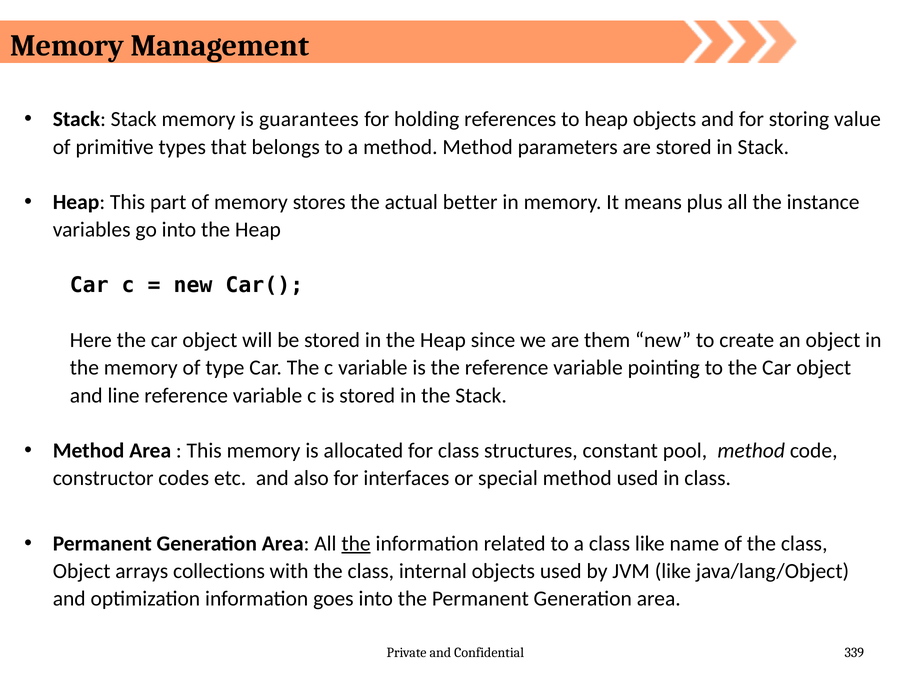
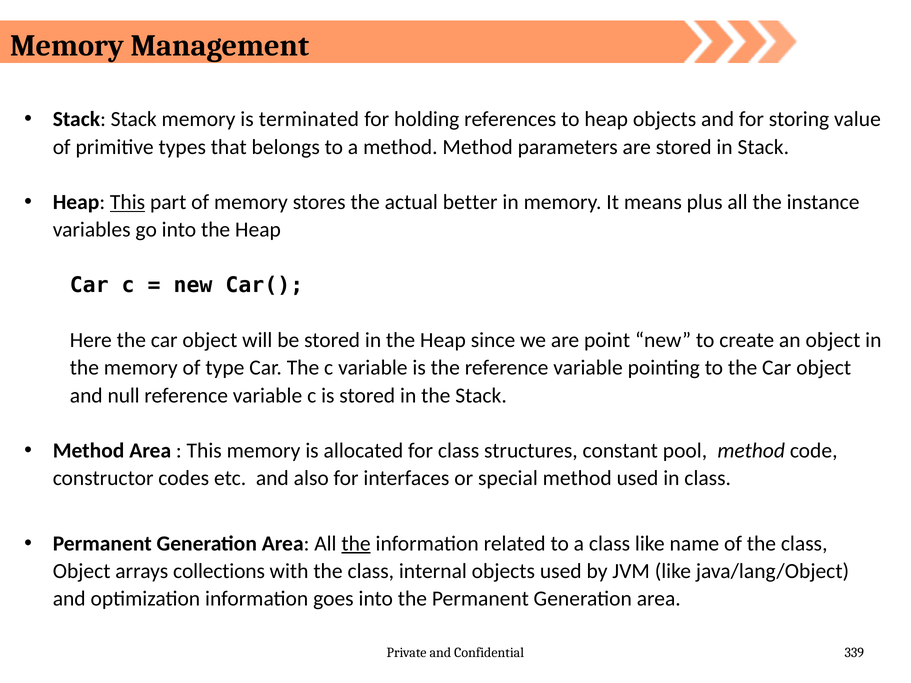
guarantees: guarantees -> terminated
This at (128, 202) underline: none -> present
them: them -> point
line: line -> null
